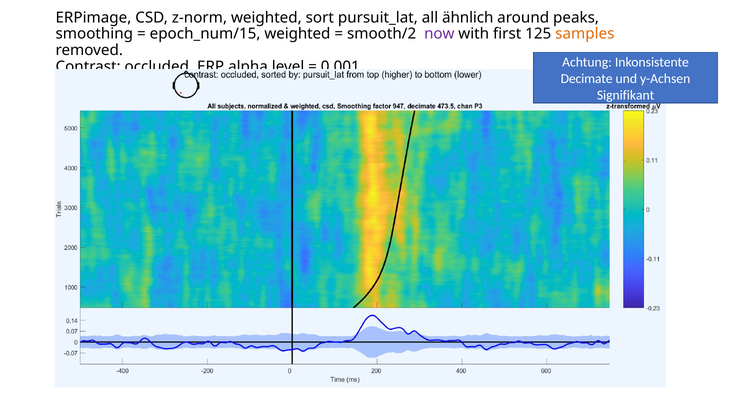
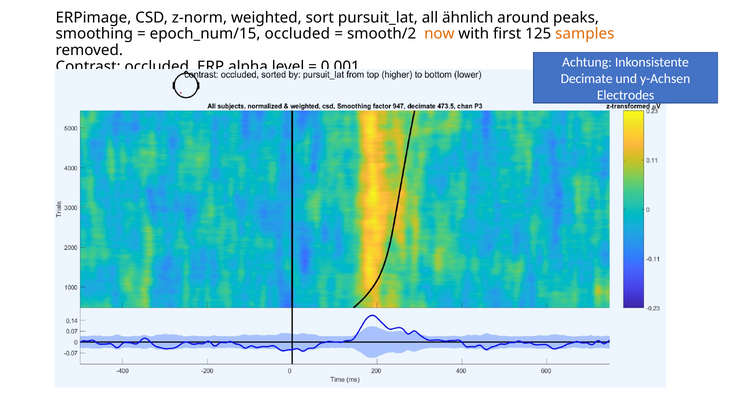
epoch_num/15 weighted: weighted -> occluded
now colour: purple -> orange
Signifikant: Signifikant -> Electrodes
